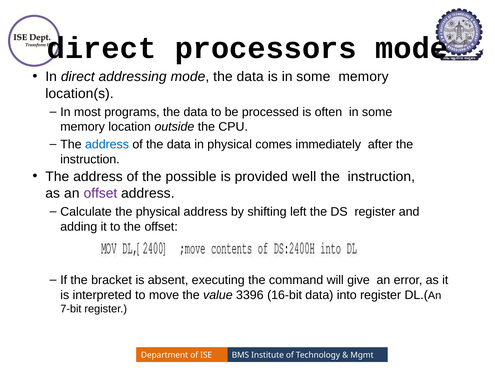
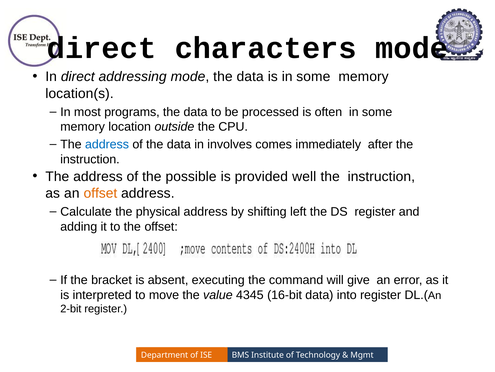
processors: processors -> characters
in physical: physical -> involves
offset at (100, 193) colour: purple -> orange
3396: 3396 -> 4345
7-bit: 7-bit -> 2-bit
